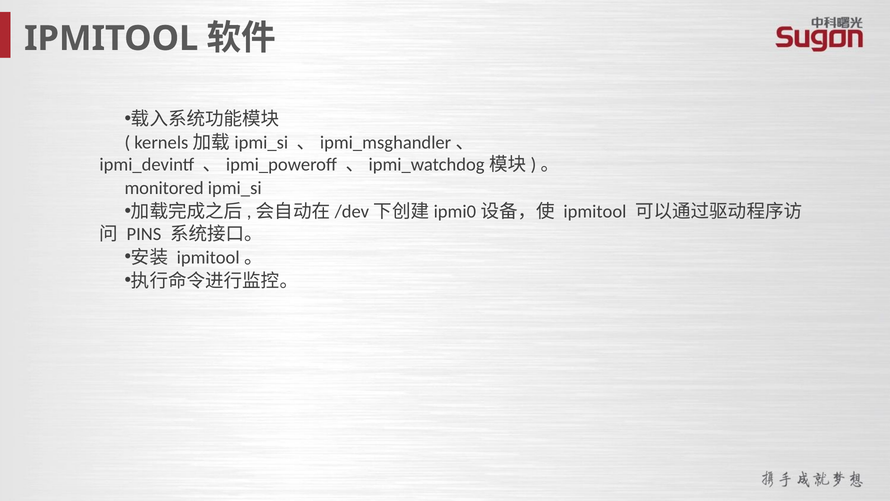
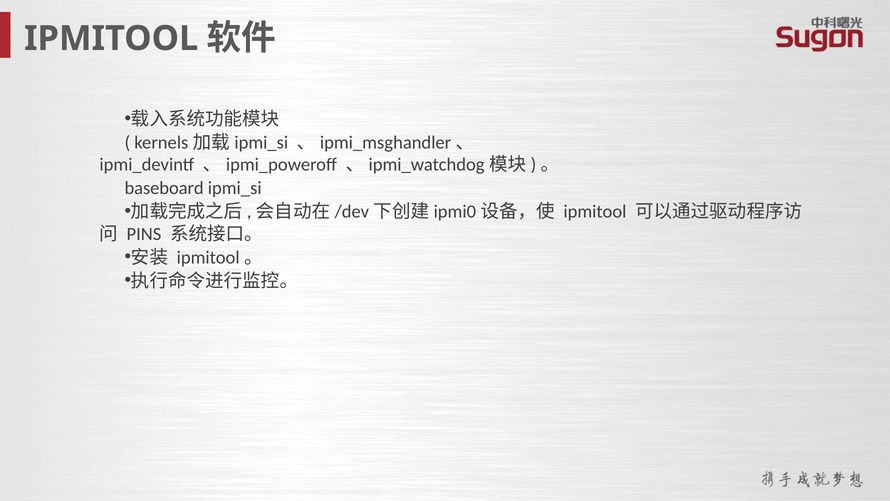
monitored: monitored -> baseboard
